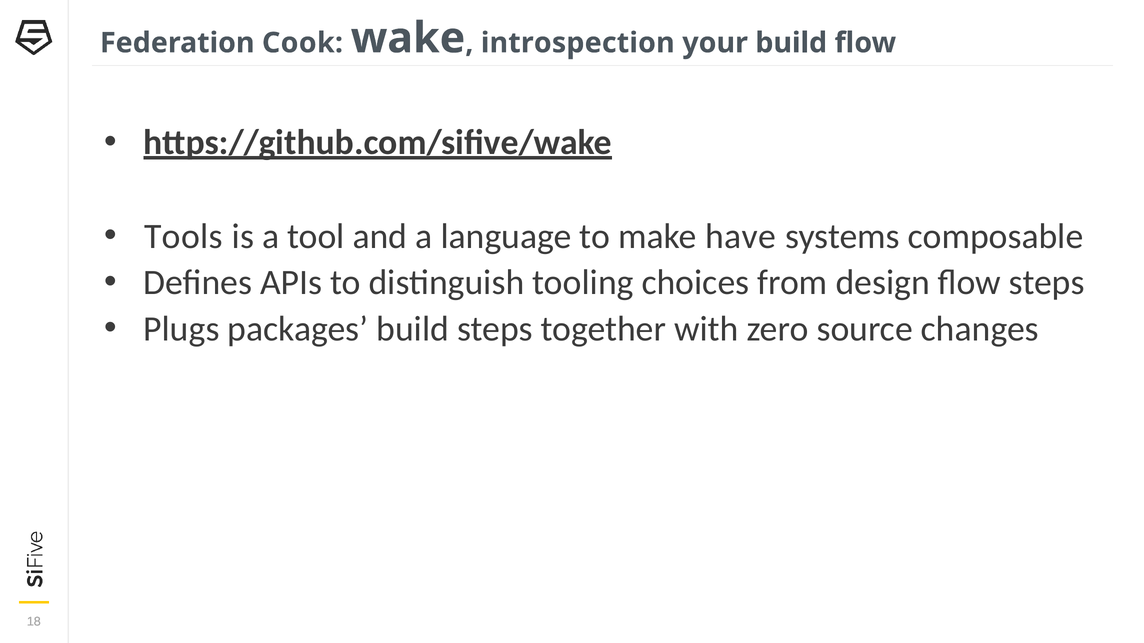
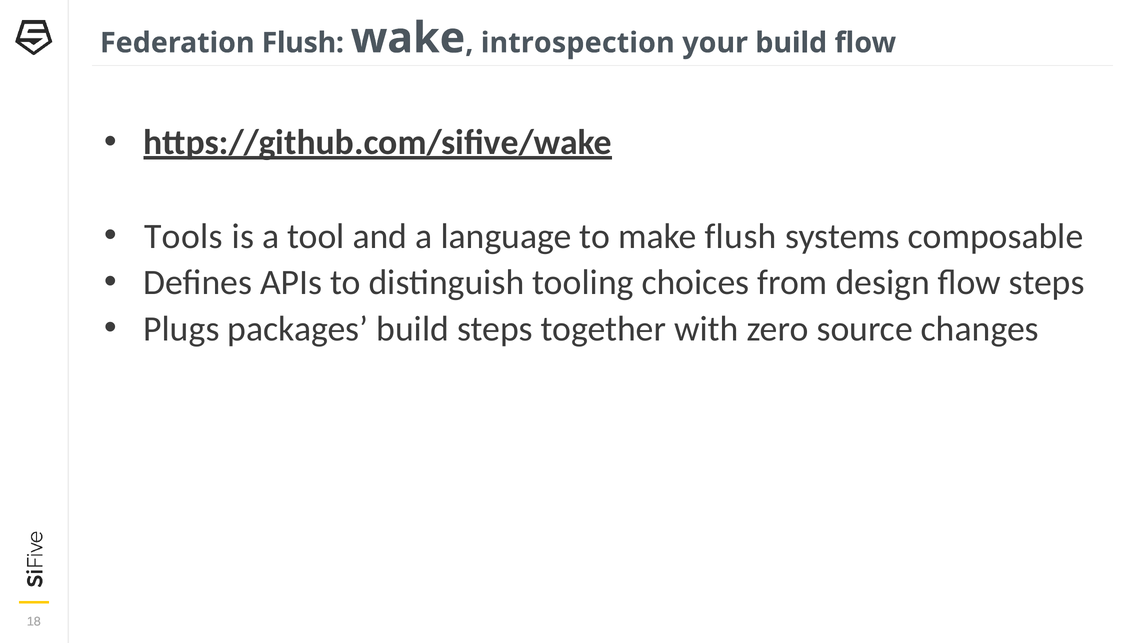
Federation Cook: Cook -> Flush
make have: have -> flush
